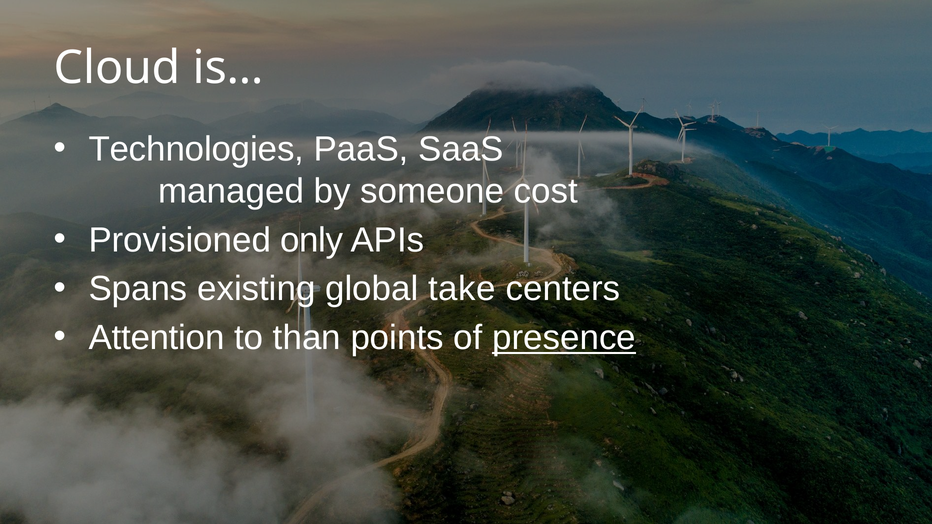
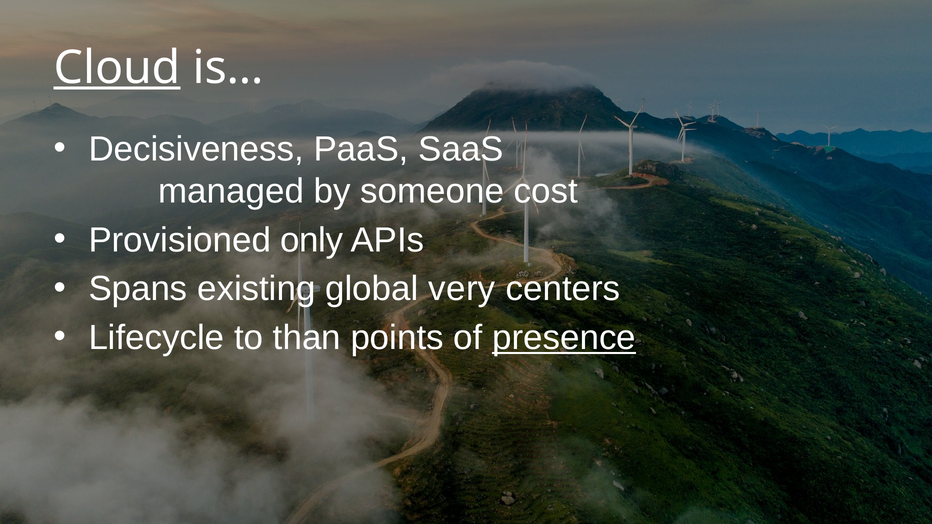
Cloud underline: none -> present
Technologies: Technologies -> Decisiveness
take: take -> very
Attention: Attention -> Lifecycle
